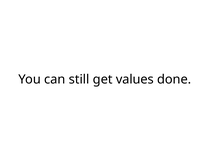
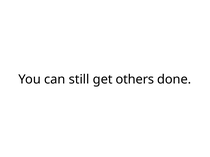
values: values -> others
